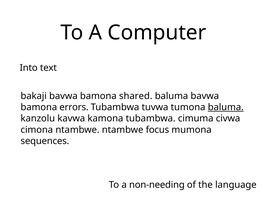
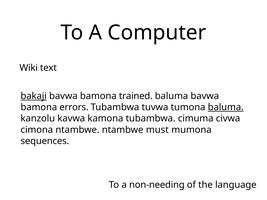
Into: Into -> Wiki
bakaji underline: none -> present
shared: shared -> trained
focus: focus -> must
